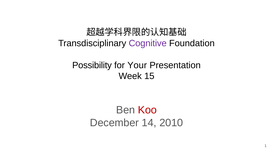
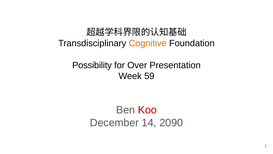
Cognitive colour: purple -> orange
Your: Your -> Over
15: 15 -> 59
2010: 2010 -> 2090
